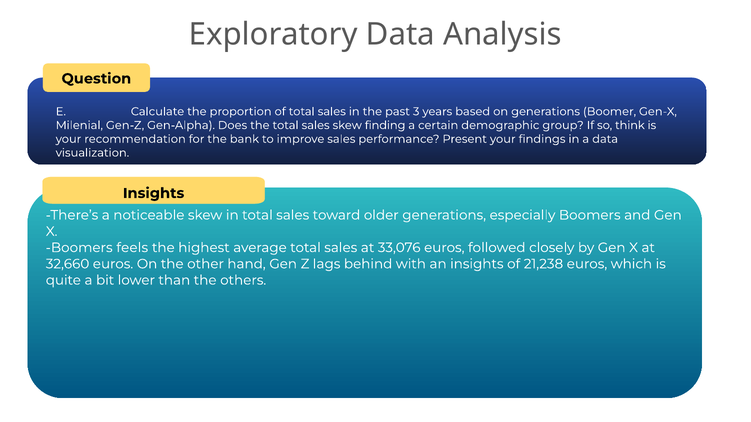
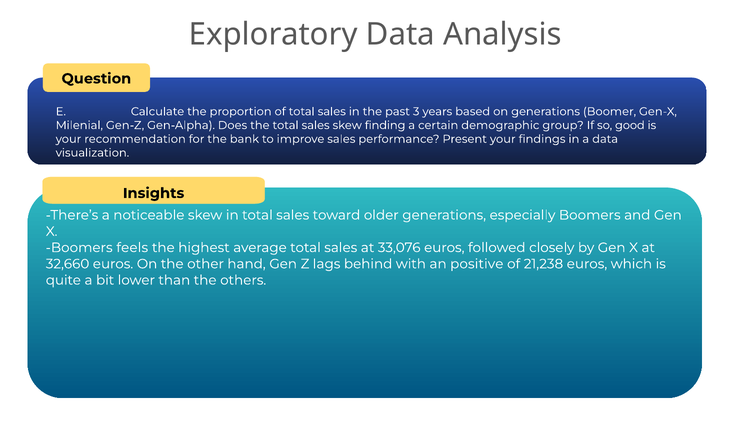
think: think -> good
an insights: insights -> positive
